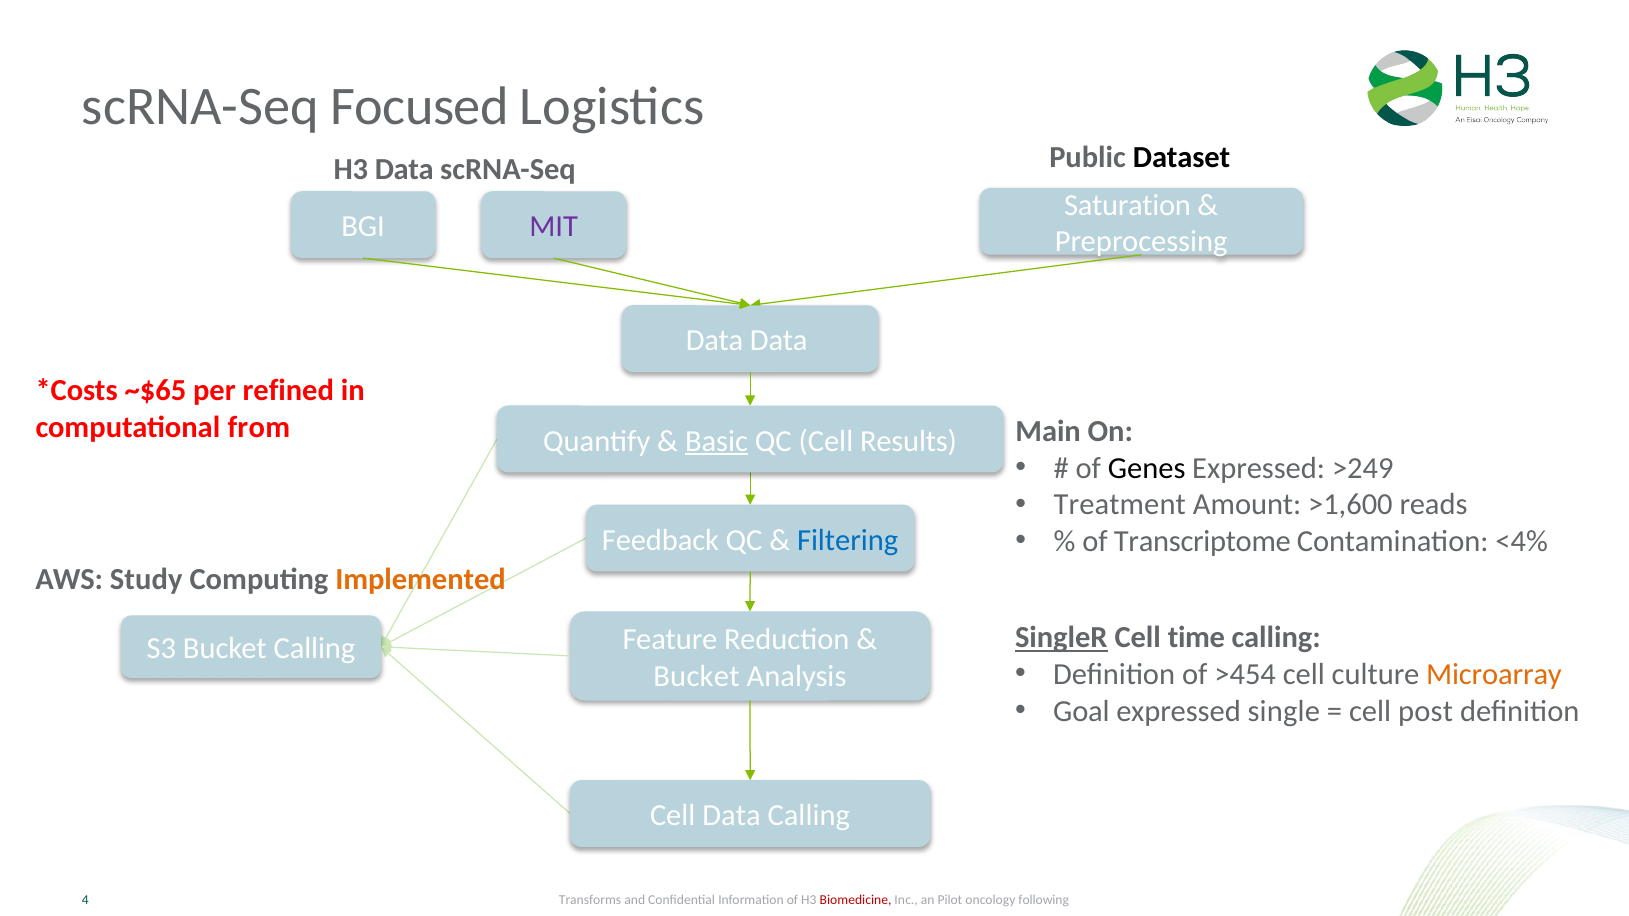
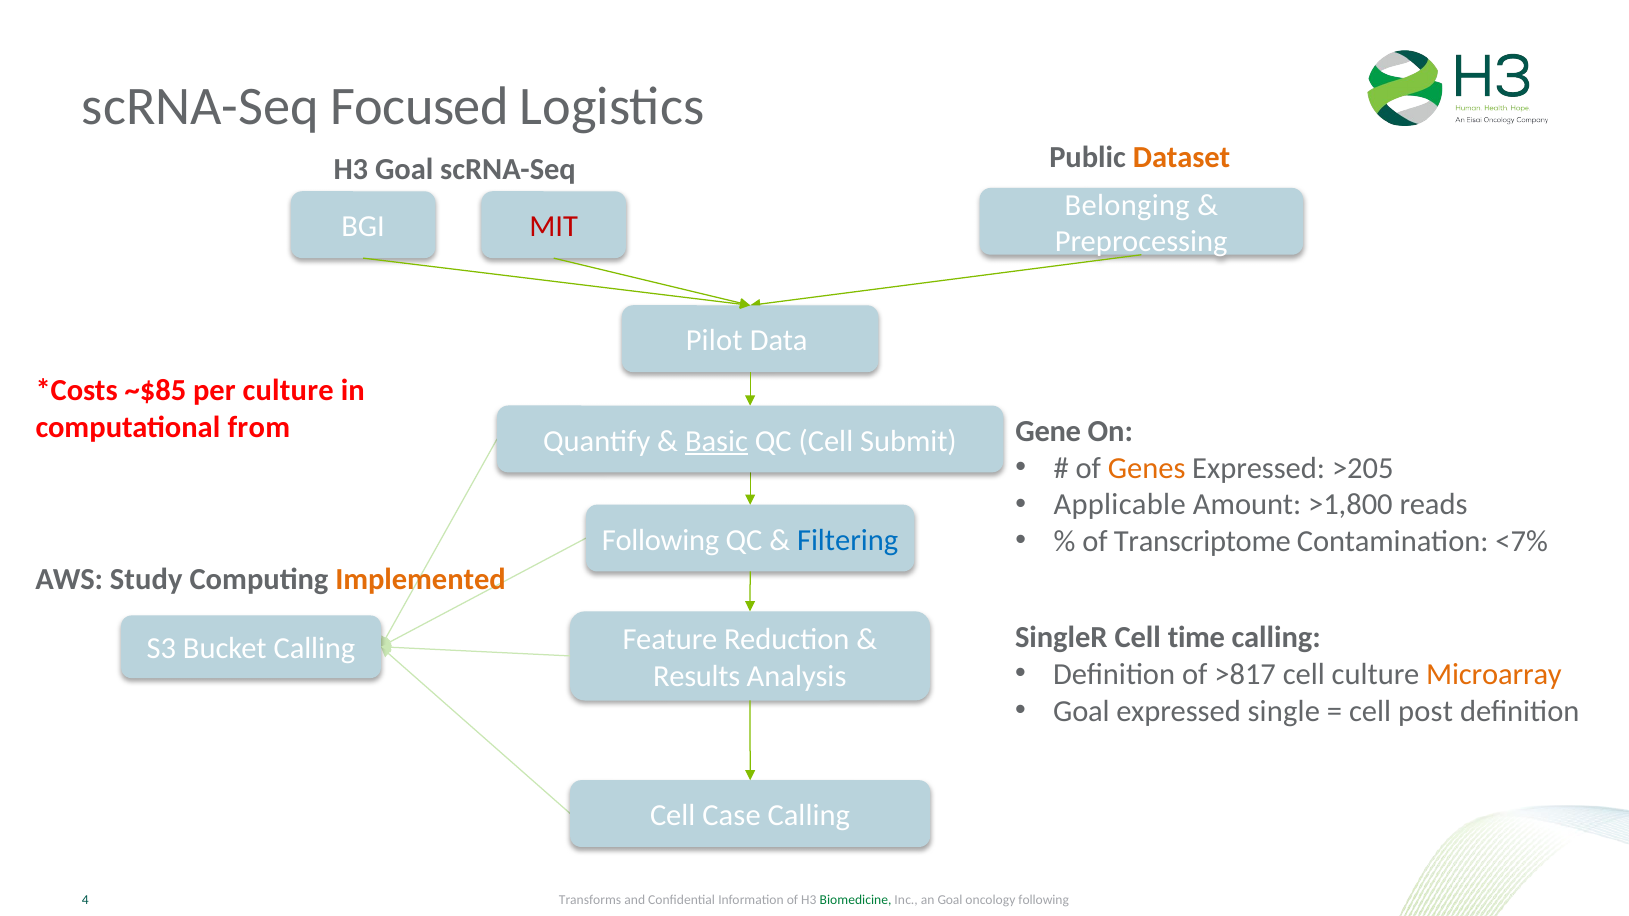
Dataset colour: black -> orange
H3 Data: Data -> Goal
Saturation: Saturation -> Belonging
MIT colour: purple -> red
Data at (714, 341): Data -> Pilot
~$65: ~$65 -> ~$85
per refined: refined -> culture
Main: Main -> Gene
Results: Results -> Submit
Genes colour: black -> orange
>249: >249 -> >205
Treatment: Treatment -> Applicable
>1,600: >1,600 -> >1,800
<4%: <4% -> <7%
Feedback at (660, 540): Feedback -> Following
SingleR underline: present -> none
>454: >454 -> >817
Bucket at (696, 677): Bucket -> Results
Cell Data: Data -> Case
Biomedicine colour: red -> green
an Pilot: Pilot -> Goal
